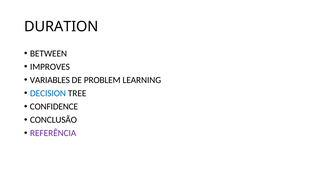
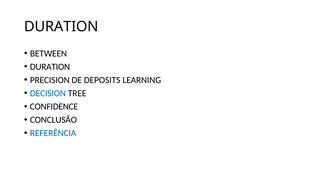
IMPROVES at (50, 67): IMPROVES -> DURATION
VARIABLES: VARIABLES -> PRECISION
PROBLEM: PROBLEM -> DEPOSITS
REFERÊNCIA colour: purple -> blue
